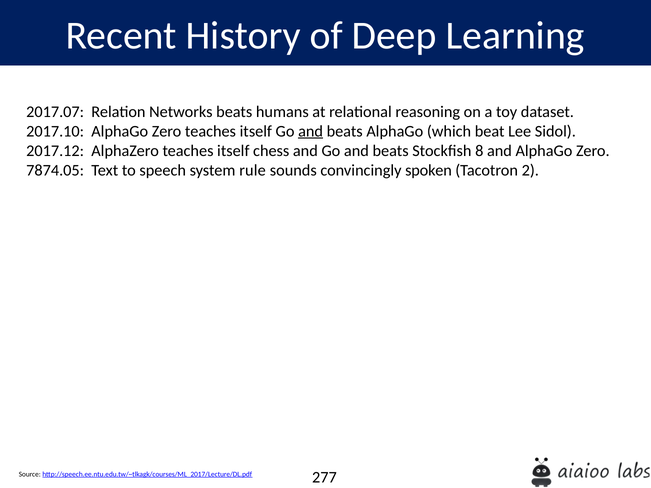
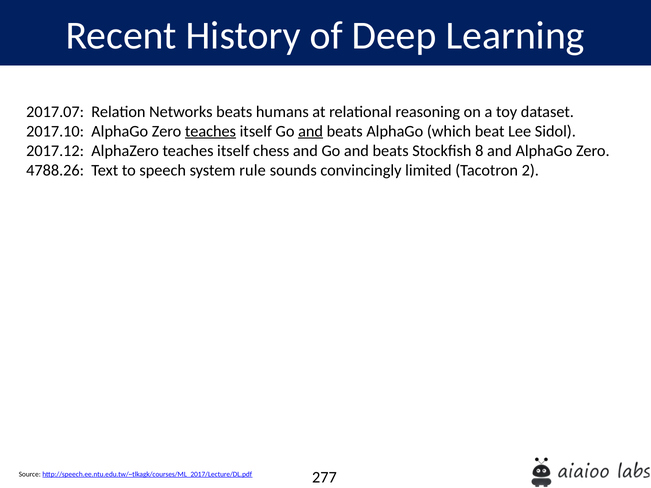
teaches at (210, 131) underline: none -> present
7874.05: 7874.05 -> 4788.26
spoken: spoken -> limited
